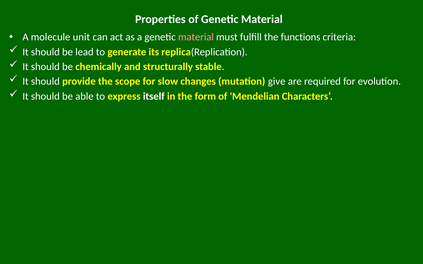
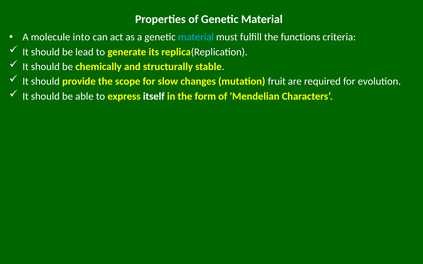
unit: unit -> into
material at (196, 37) colour: pink -> light blue
give: give -> fruit
